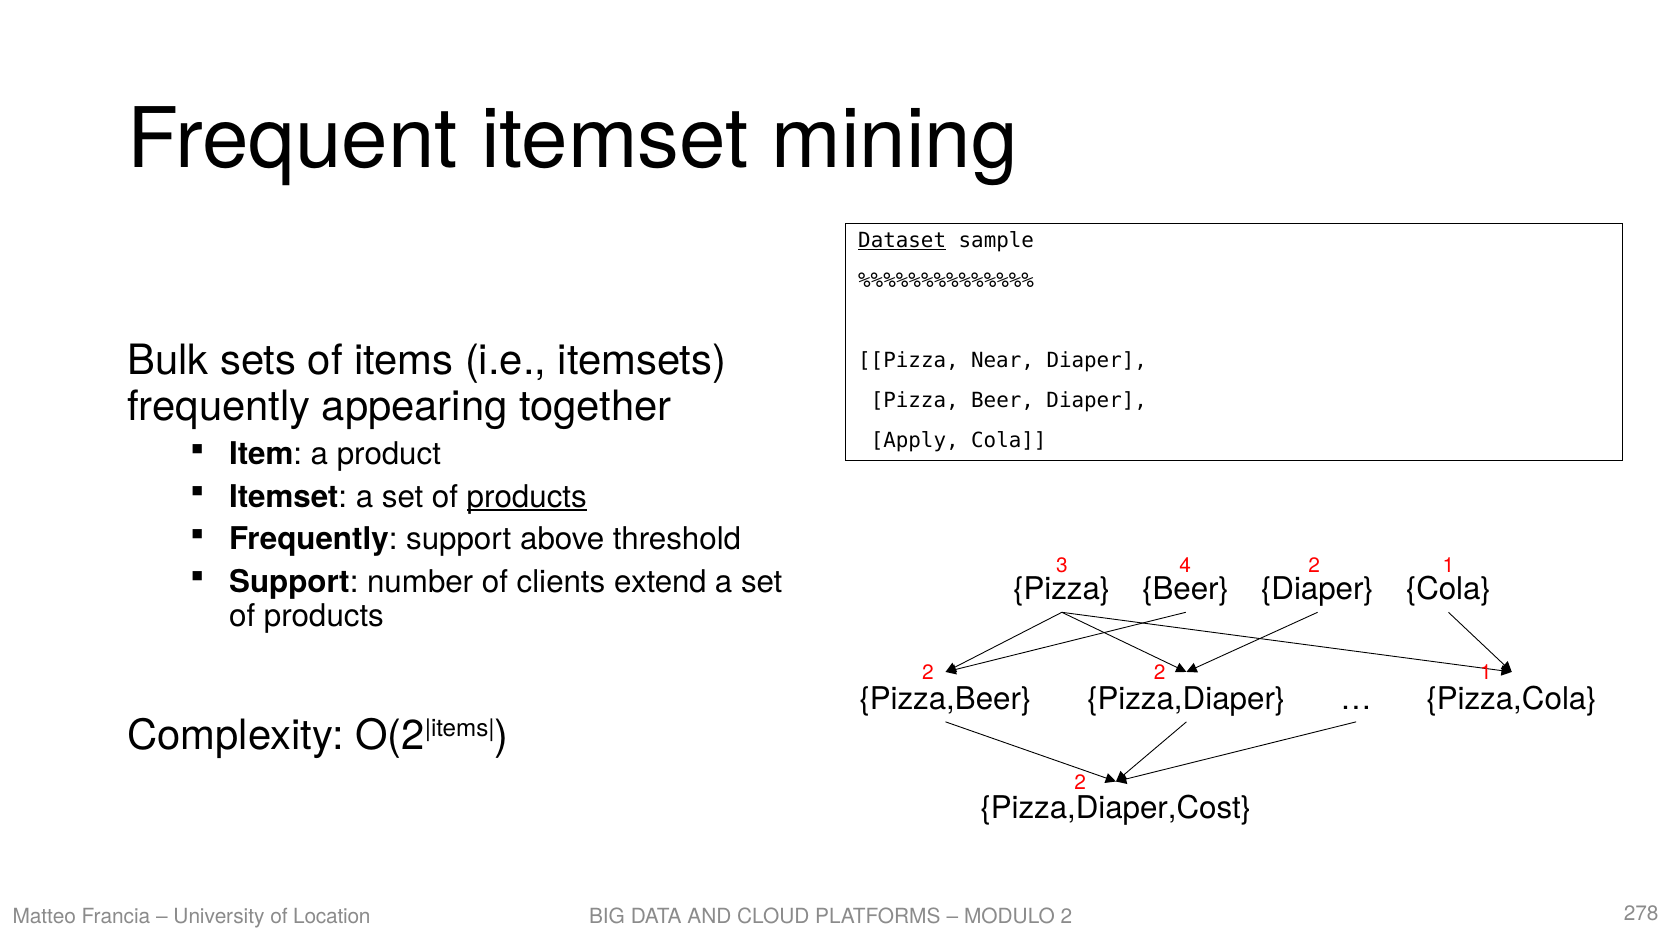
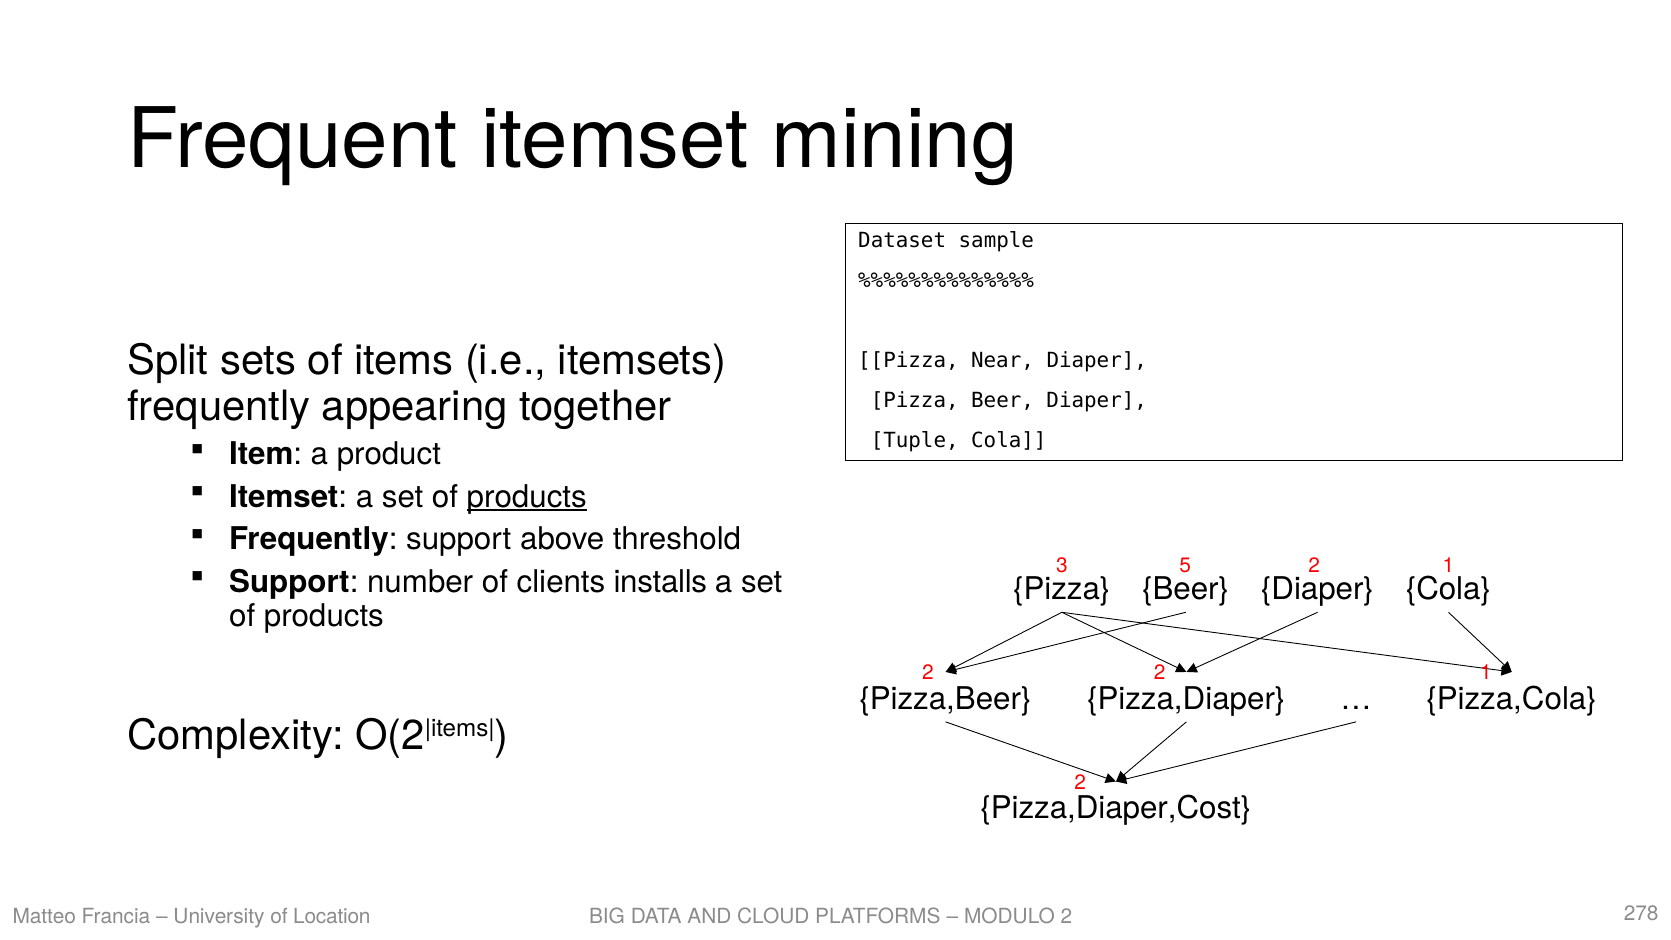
Dataset underline: present -> none
Bulk: Bulk -> Split
Apply: Apply -> Tuple
4: 4 -> 5
extend: extend -> installs
